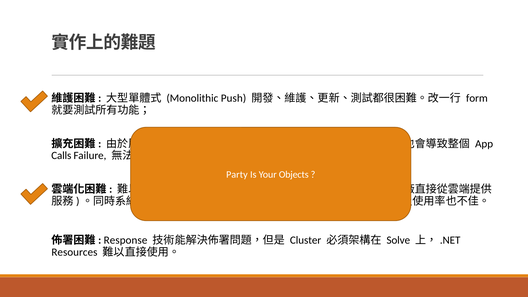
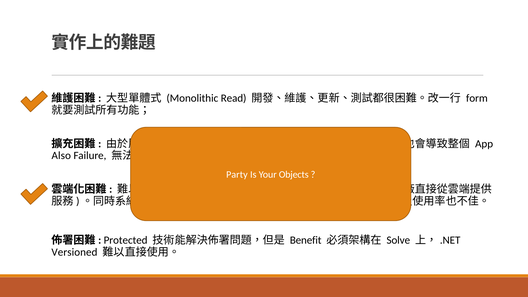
Push: Push -> Read
Calls: Calls -> Also
Response: Response -> Protected
Cluster: Cluster -> Benefit
Resources: Resources -> Versioned
